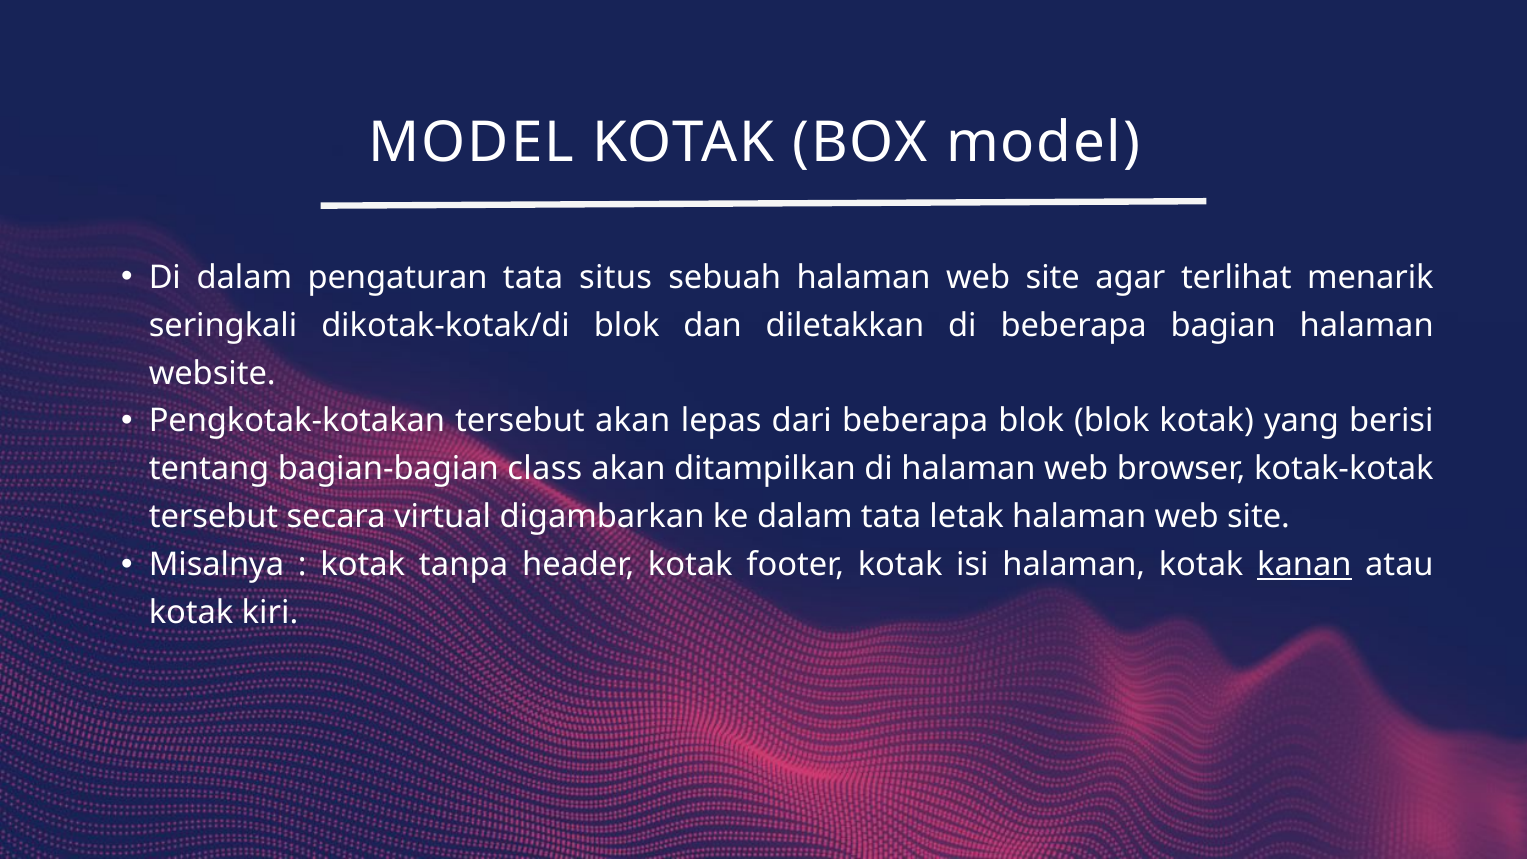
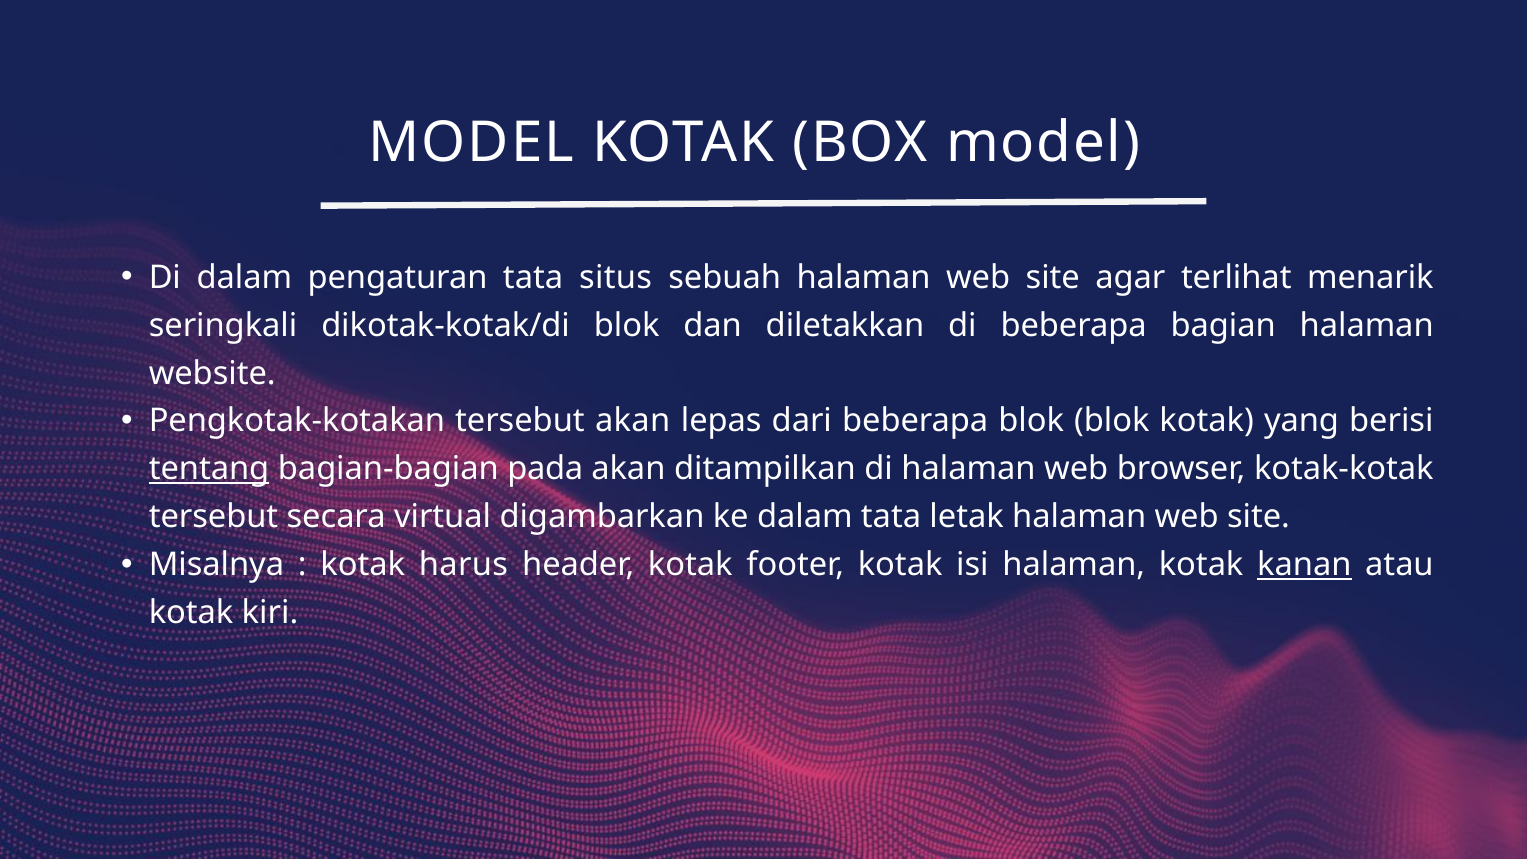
tentang underline: none -> present
class: class -> pada
tanpa: tanpa -> harus
